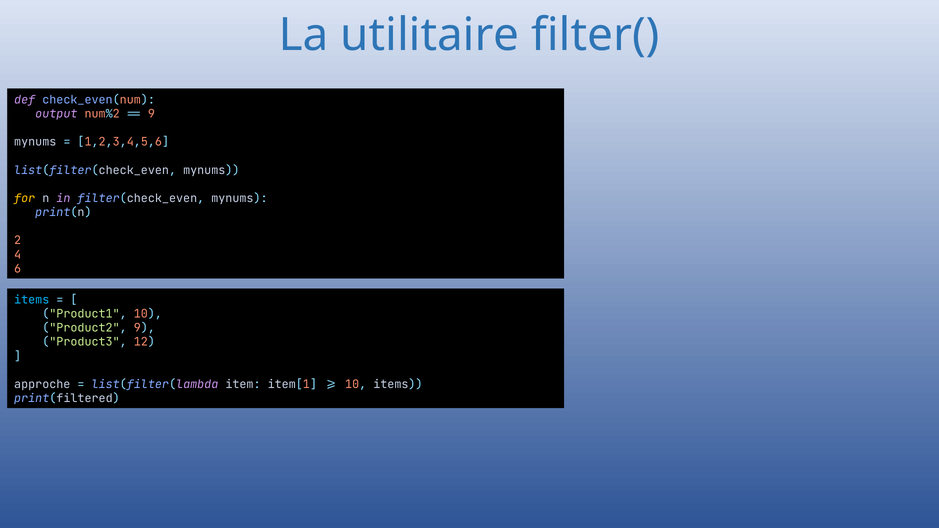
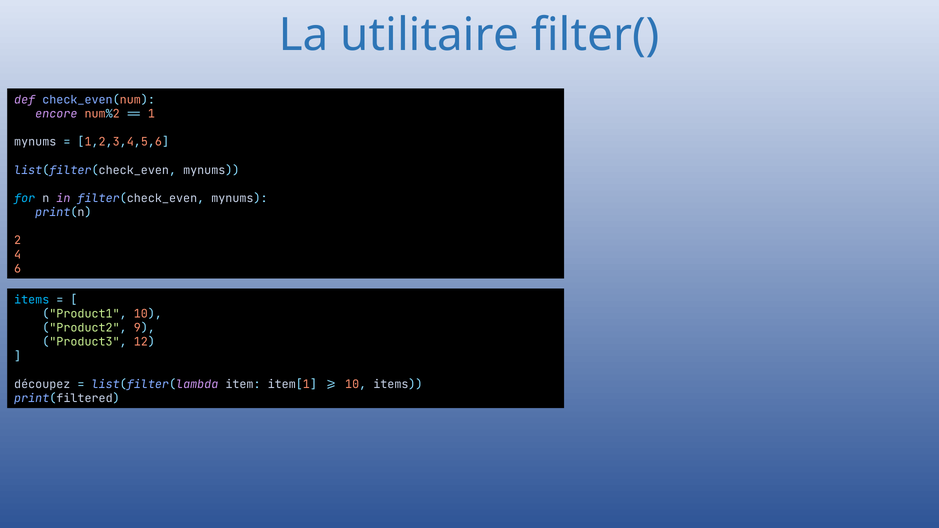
output: output -> encore
9 at (151, 114): 9 -> 1
for colour: yellow -> light blue
approche: approche -> découpez
